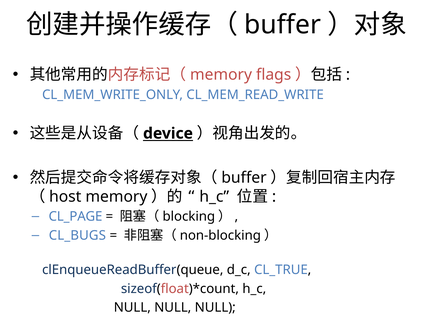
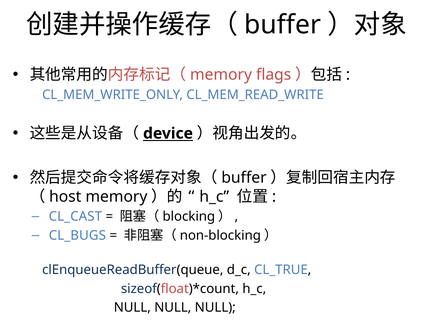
CL_PAGE: CL_PAGE -> CL_CAST
